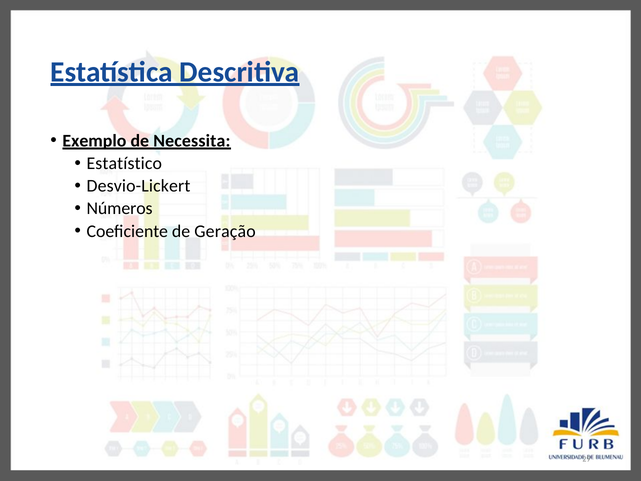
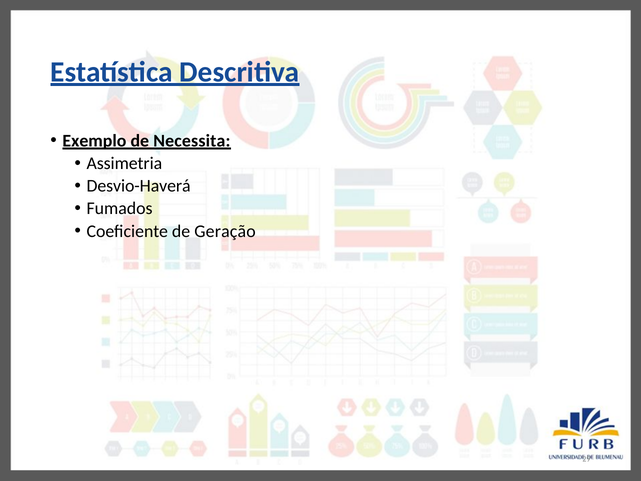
Estatístico: Estatístico -> Assimetria
Desvio-Lickert: Desvio-Lickert -> Desvio-Haverá
Números: Números -> Fumados
